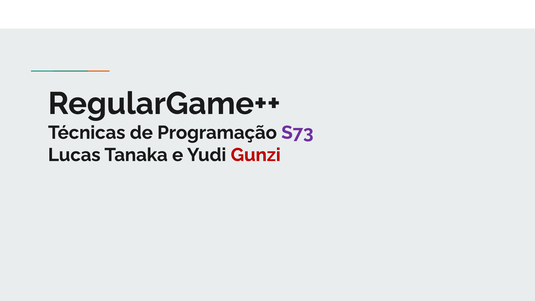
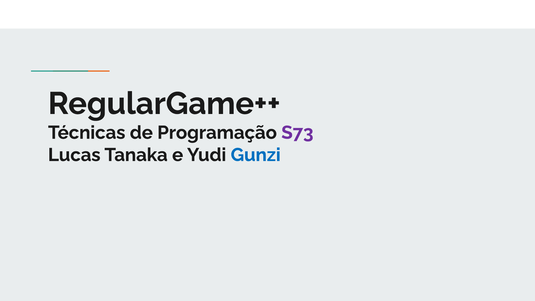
Gunzi colour: red -> blue
